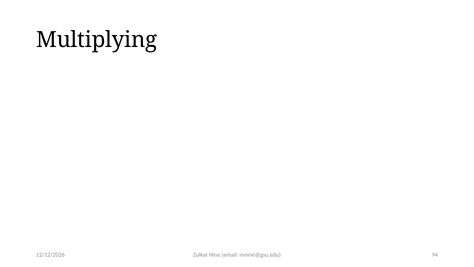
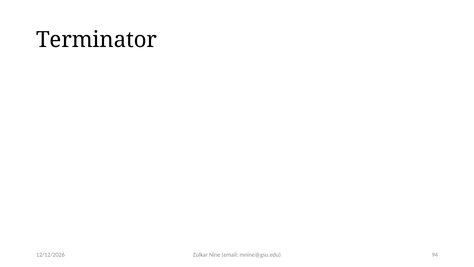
Multiplying: Multiplying -> Terminator
